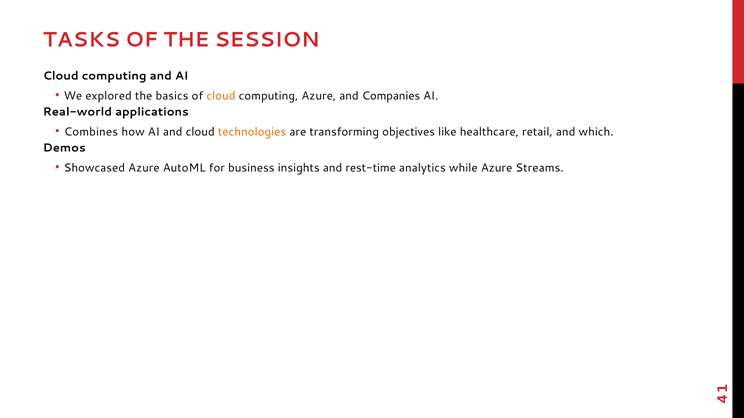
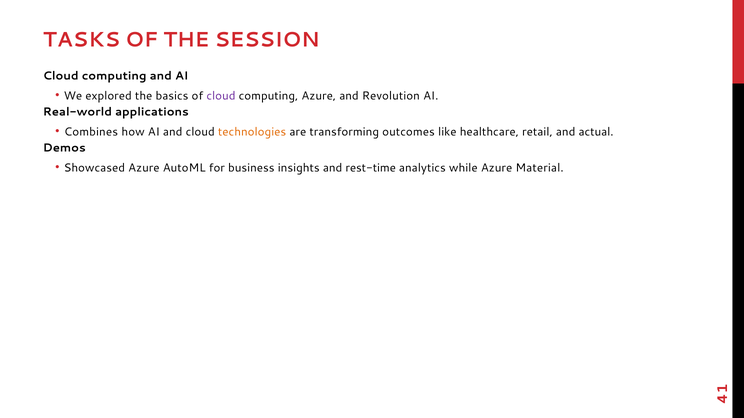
cloud at (221, 96) colour: orange -> purple
Companies: Companies -> Revolution
objectives: objectives -> outcomes
which: which -> actual
Streams: Streams -> Material
